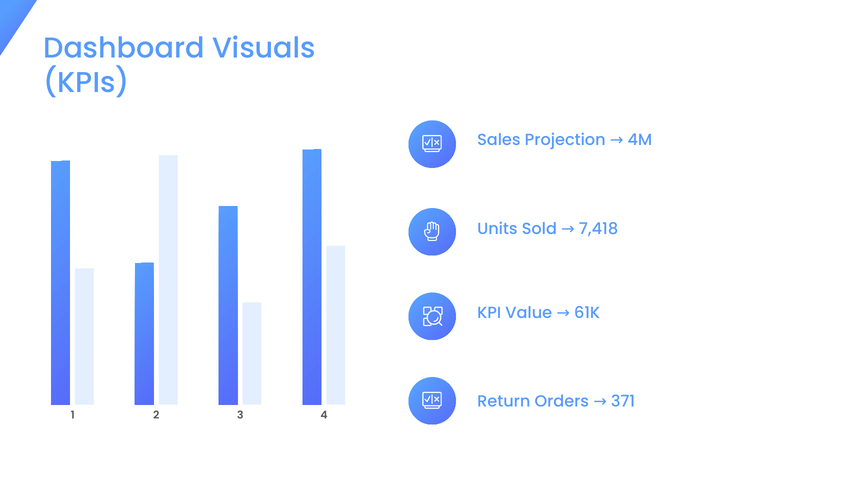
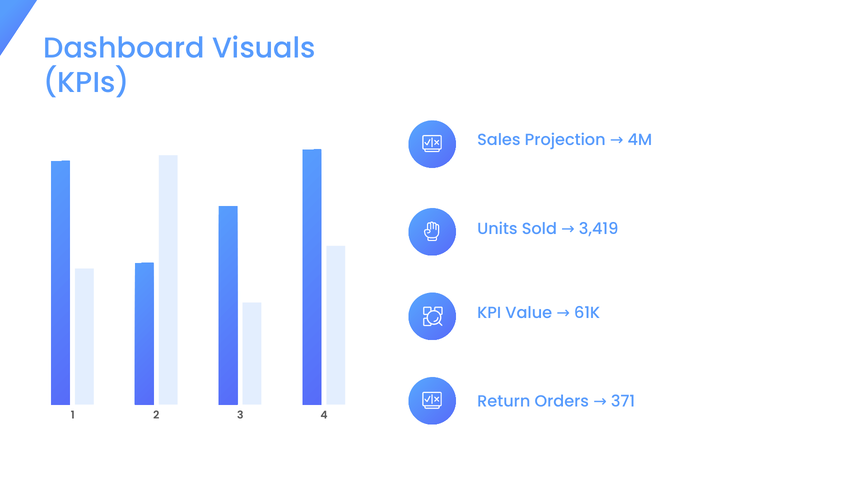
7,418: 7,418 -> 3,419
